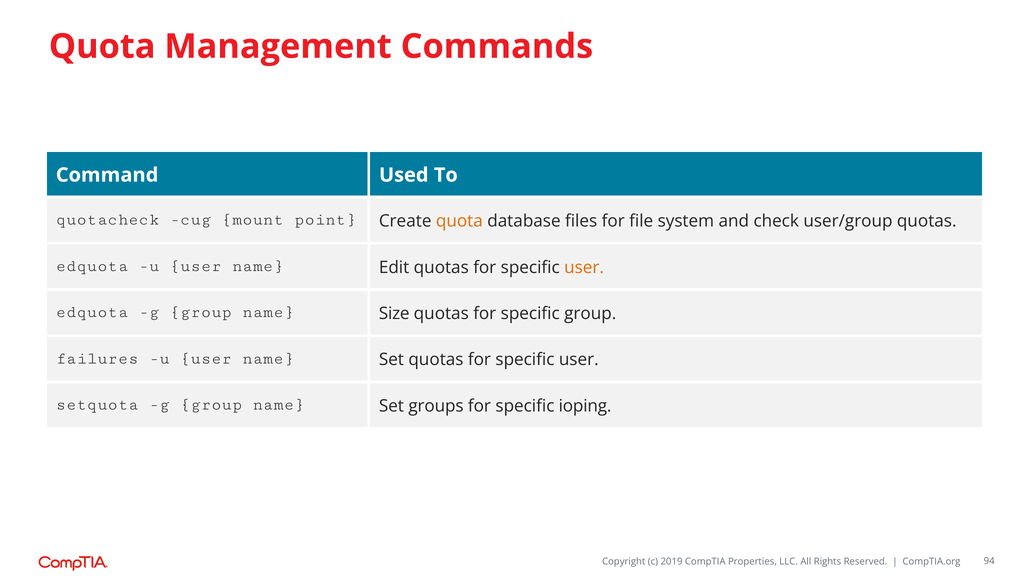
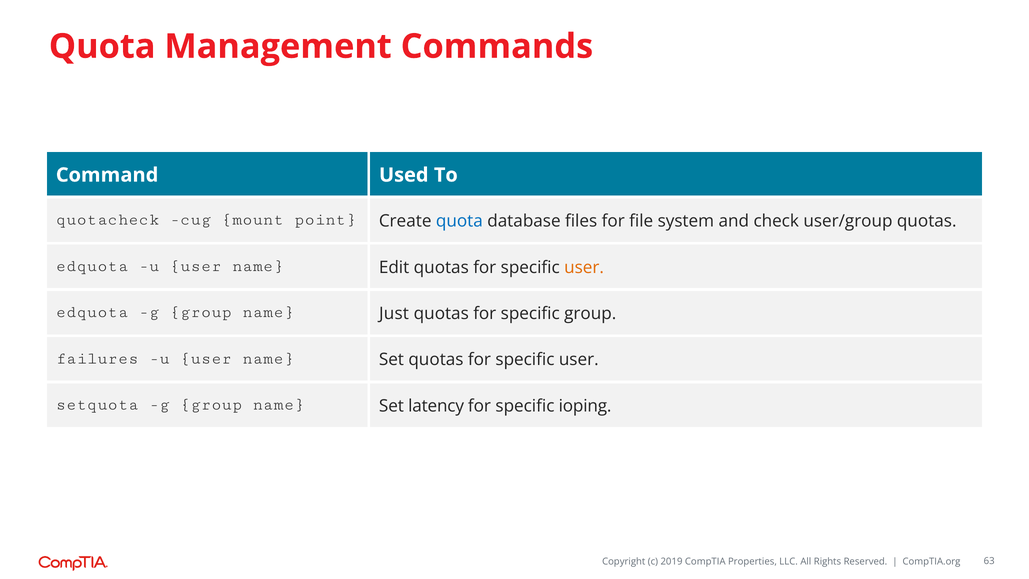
quota at (459, 221) colour: orange -> blue
Size: Size -> Just
groups: groups -> latency
94: 94 -> 63
